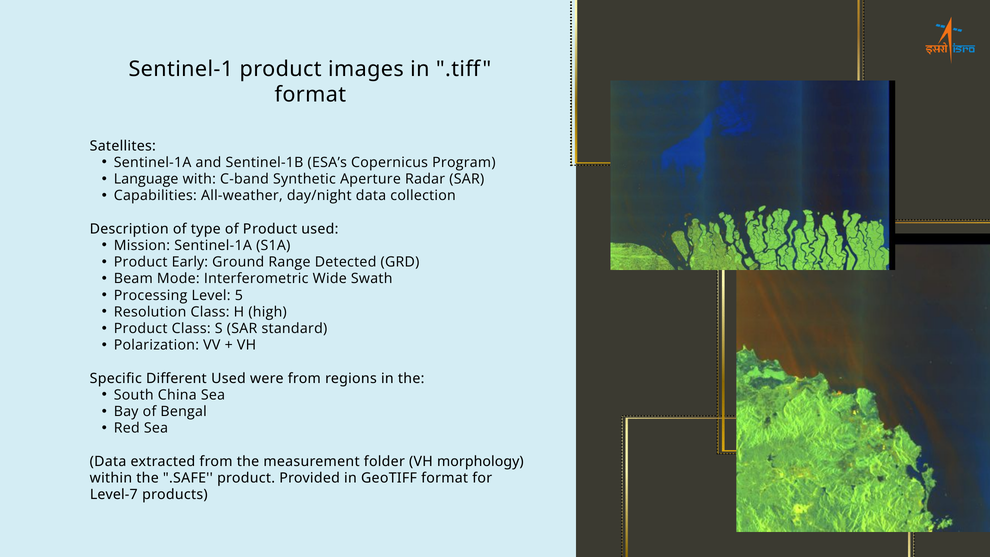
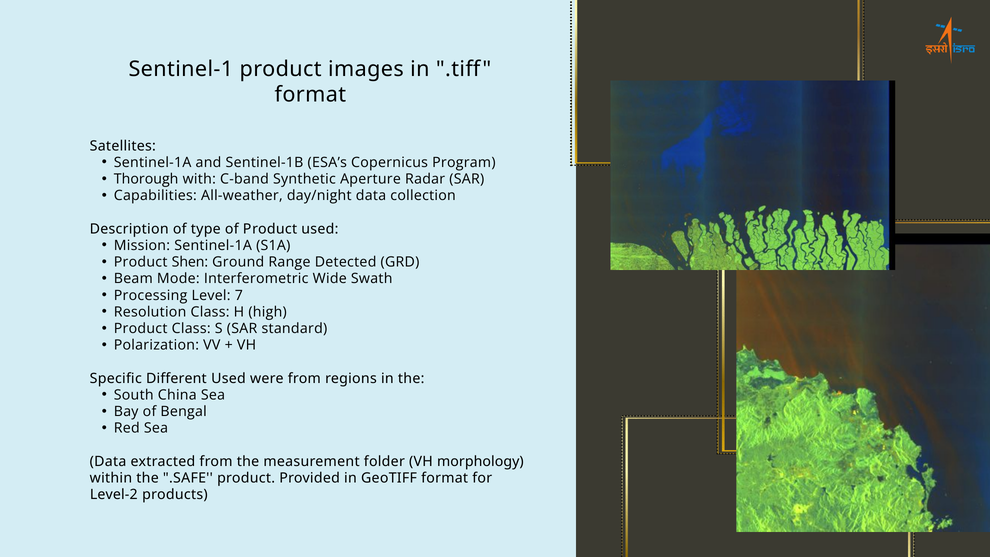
Language: Language -> Thorough
Early: Early -> Shen
5: 5 -> 7
Level-7: Level-7 -> Level-2
